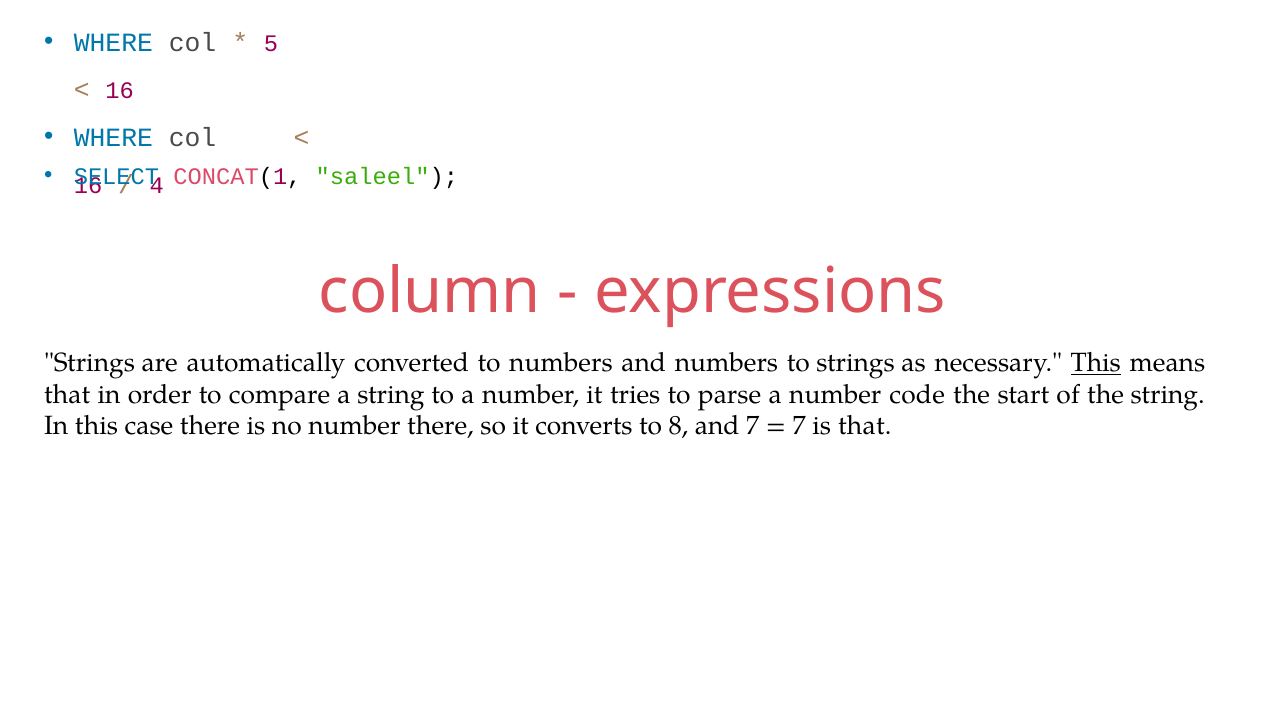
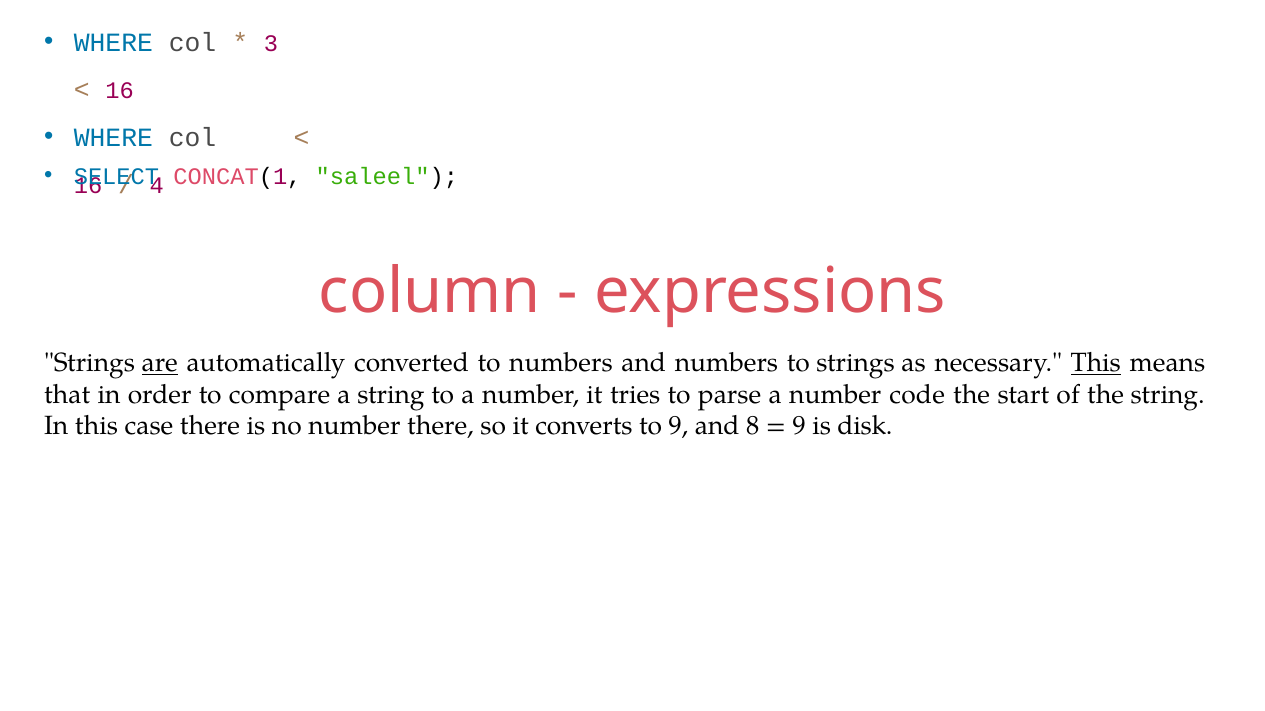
5: 5 -> 3
are underline: none -> present
to 8: 8 -> 9
and 7: 7 -> 8
7 at (799, 427): 7 -> 9
is that: that -> disk
